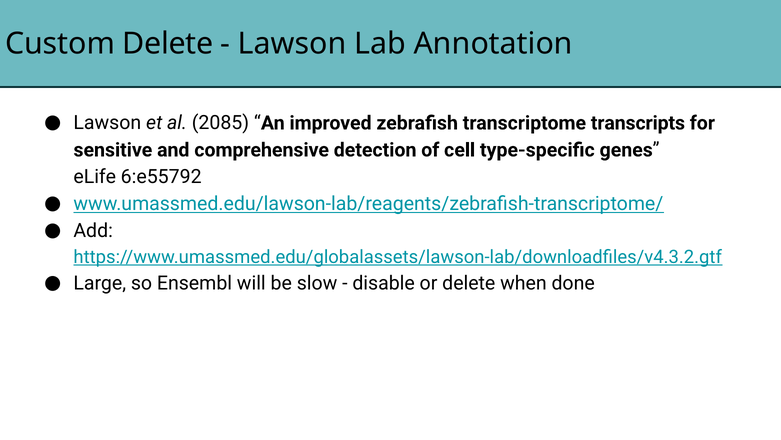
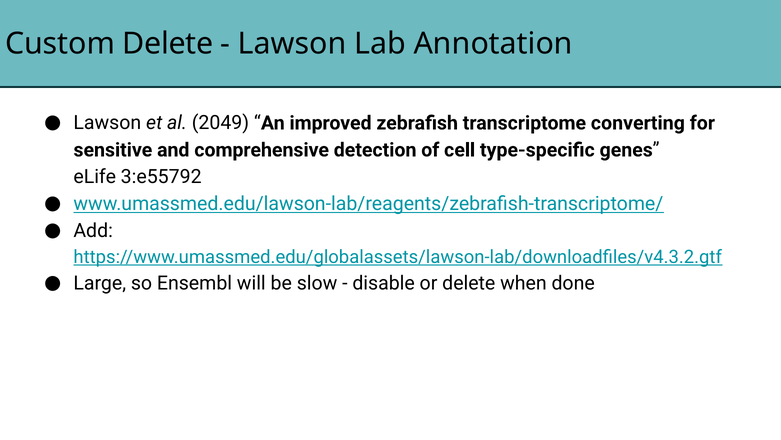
2085: 2085 -> 2049
transcripts: transcripts -> converting
6:e55792: 6:e55792 -> 3:e55792
